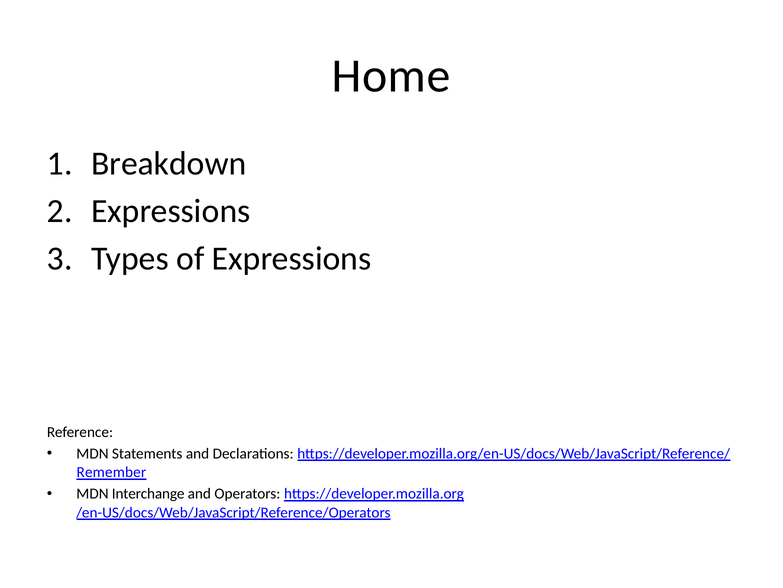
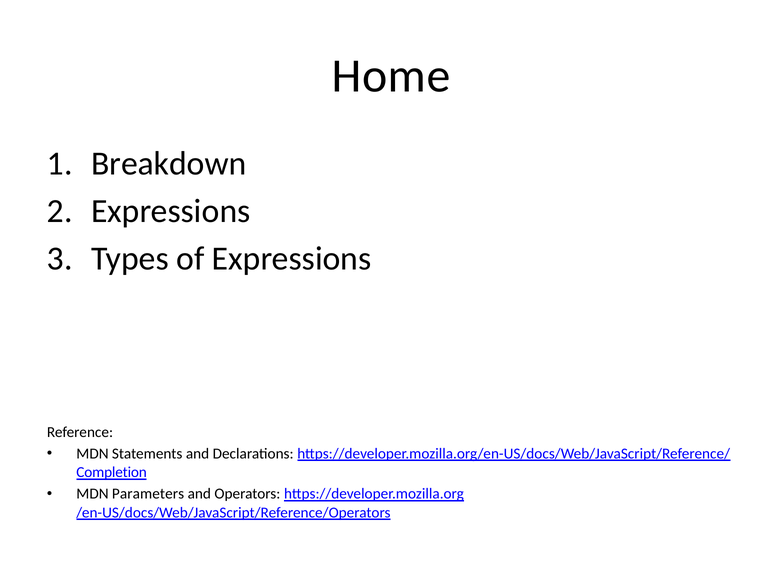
Remember: Remember -> Completion
Interchange: Interchange -> Parameters
